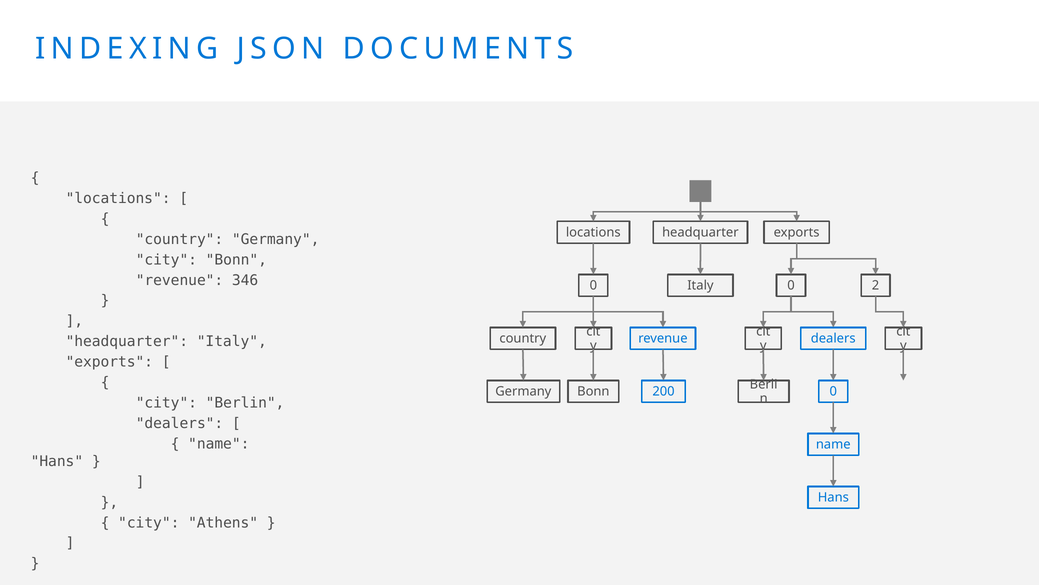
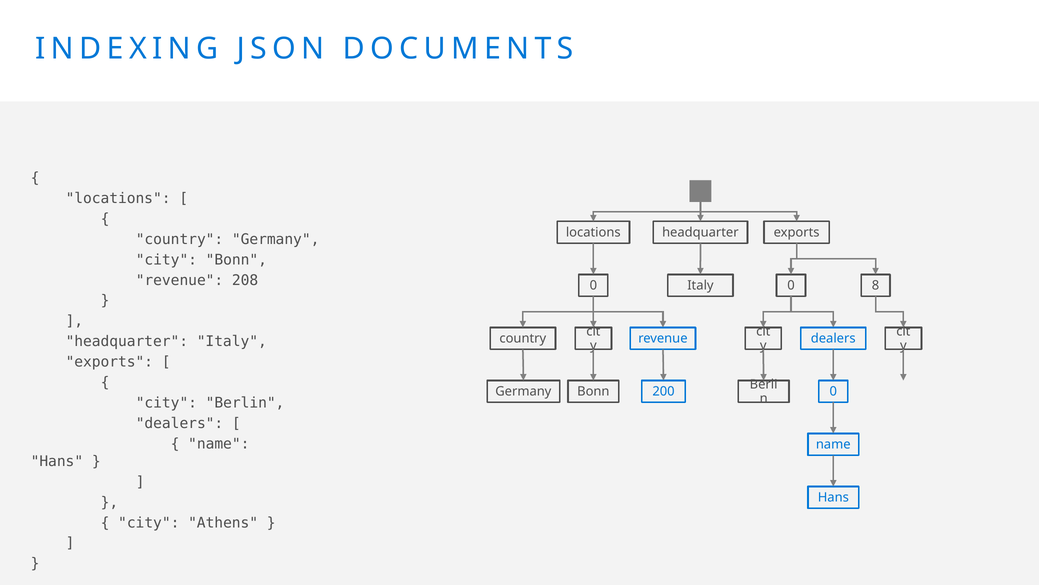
346: 346 -> 208
2: 2 -> 8
